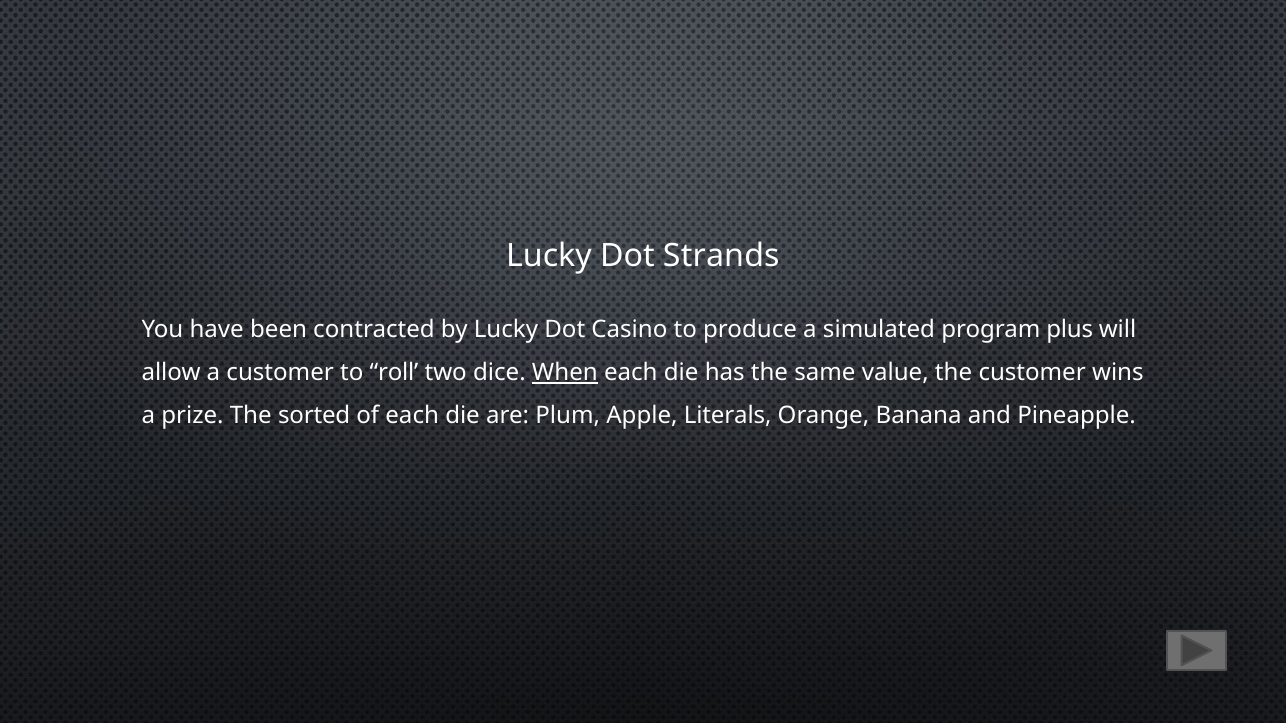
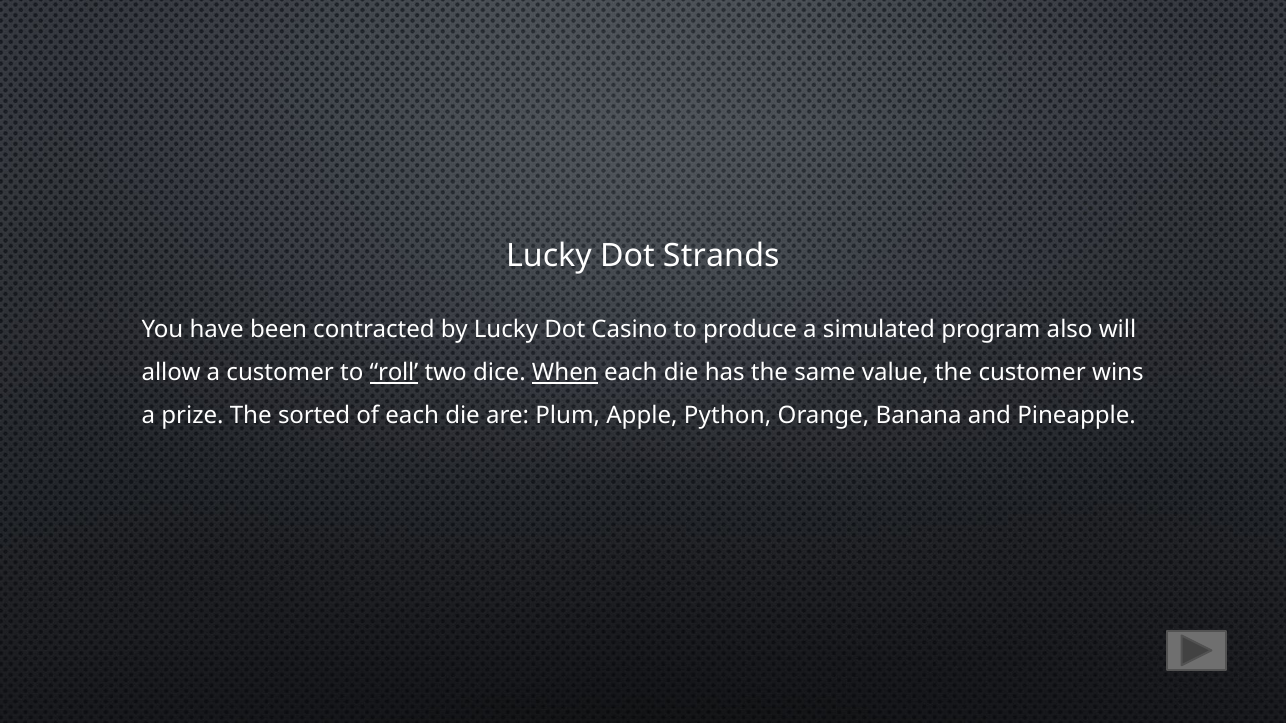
plus: plus -> also
roll underline: none -> present
Literals: Literals -> Python
